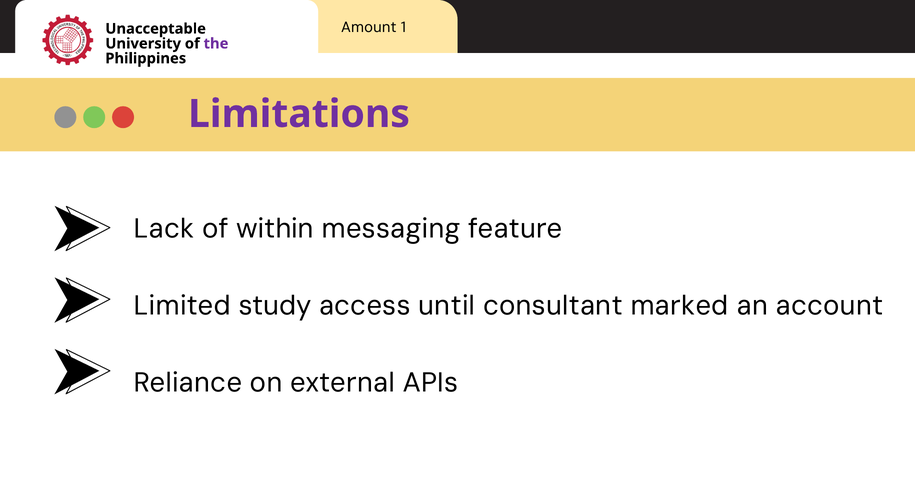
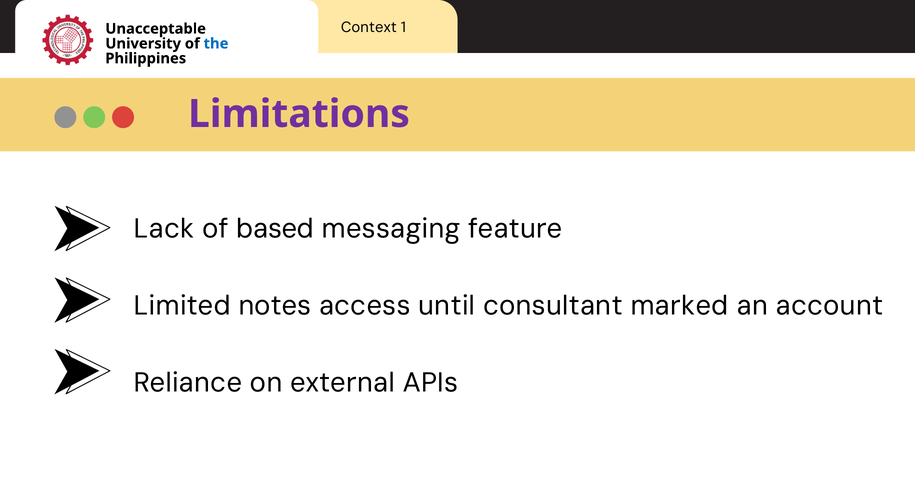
Amount: Amount -> Context
the colour: purple -> blue
within: within -> based
study: study -> notes
